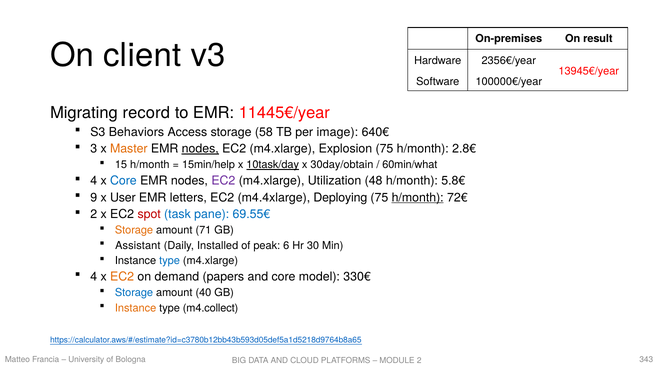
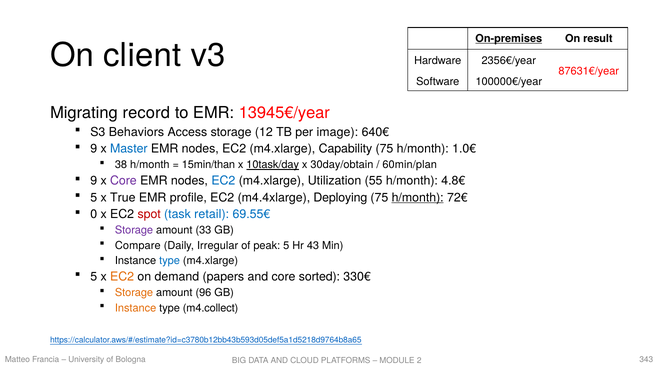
On-premises underline: none -> present
13945€/year: 13945€/year -> 87631€/year
11445€/year: 11445€/year -> 13945€/year
58: 58 -> 12
3 at (94, 149): 3 -> 9
Master colour: orange -> blue
nodes at (200, 149) underline: present -> none
Explosion: Explosion -> Capability
2.8€: 2.8€ -> 1.0€
15: 15 -> 38
15min/help: 15min/help -> 15min/than
60min/what: 60min/what -> 60min/plan
4 at (94, 181): 4 -> 9
Core at (123, 181) colour: blue -> purple
EC2 at (223, 181) colour: purple -> blue
48: 48 -> 55
5.8€: 5.8€ -> 4.8€
9 at (94, 198): 9 -> 5
User: User -> True
letters: letters -> profile
2 at (94, 214): 2 -> 0
pane: pane -> retail
Storage at (134, 230) colour: orange -> purple
71: 71 -> 33
Assistant: Assistant -> Compare
Installed: Installed -> Irregular
peak 6: 6 -> 5
30: 30 -> 43
4 at (94, 277): 4 -> 5
model: model -> sorted
Storage at (134, 293) colour: blue -> orange
40: 40 -> 96
